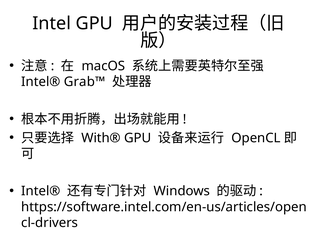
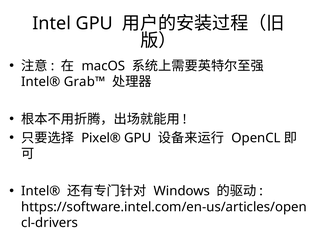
With®: With® -> Pixel®
